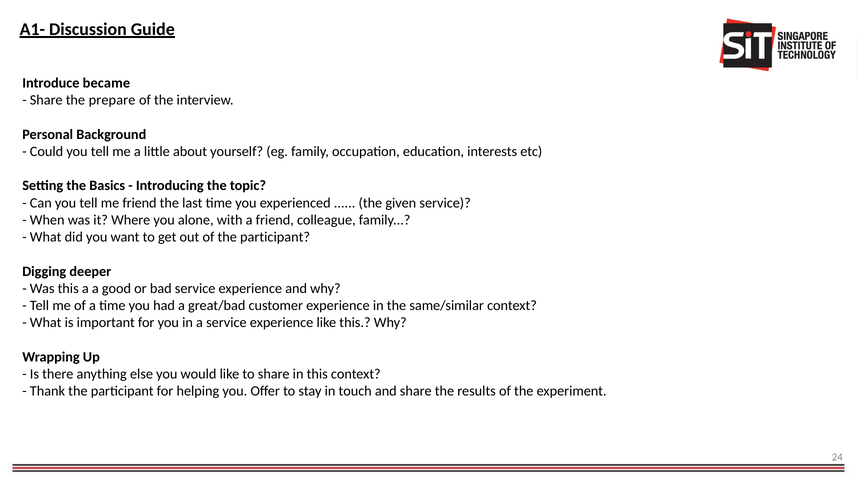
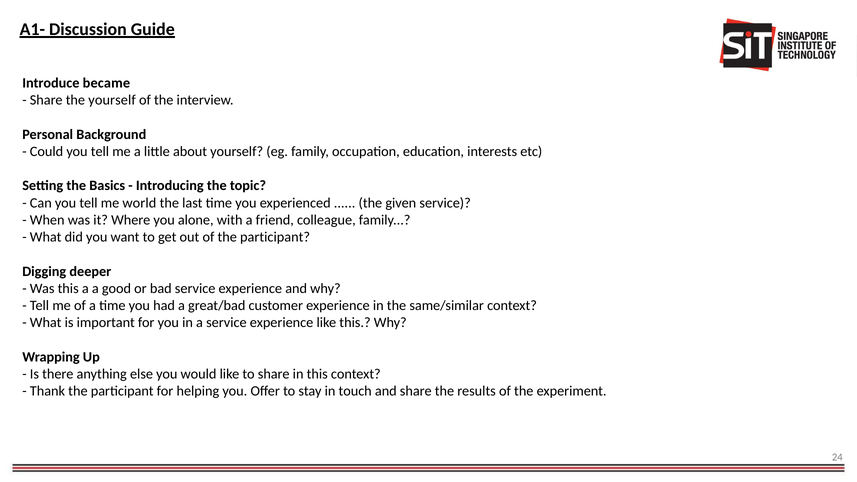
the prepare: prepare -> yourself
me friend: friend -> world
